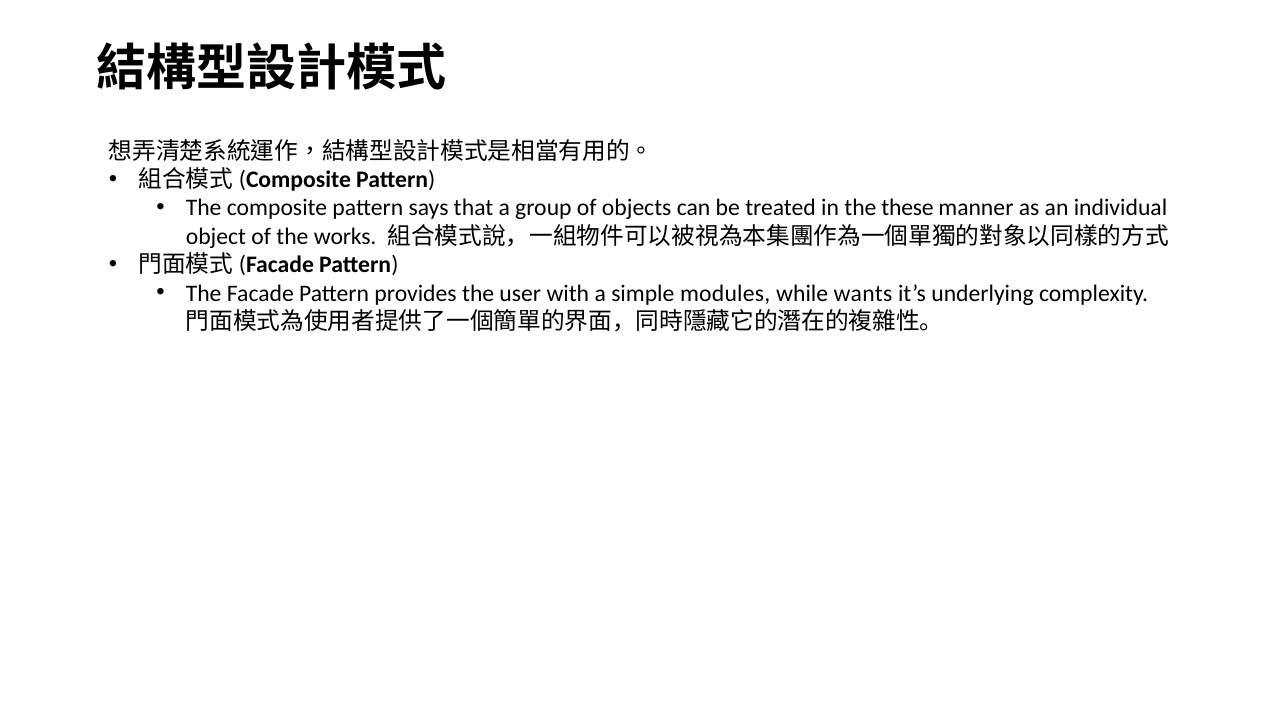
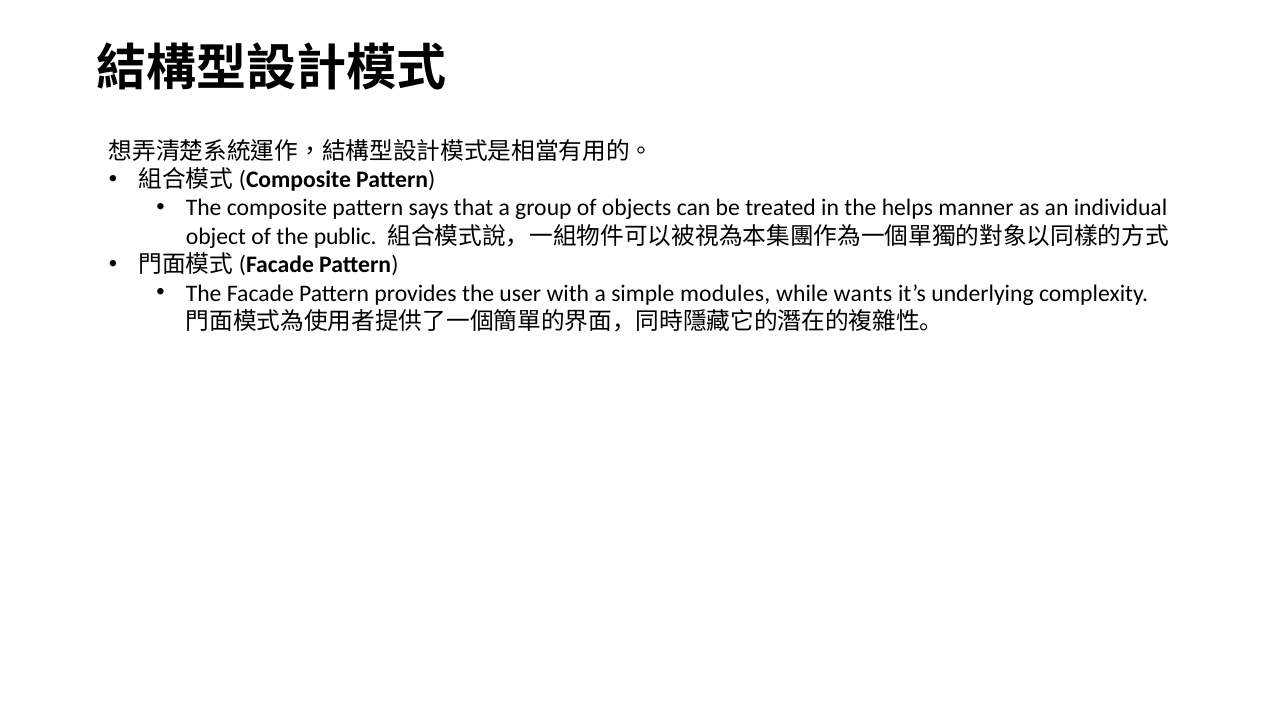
these: these -> helps
works: works -> public
